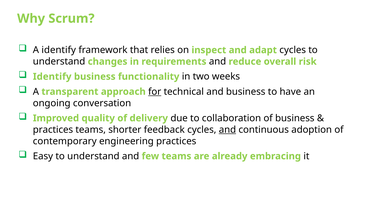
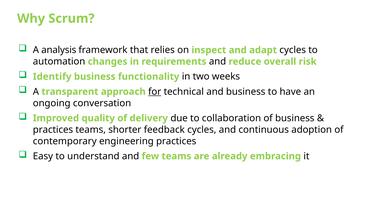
A identify: identify -> analysis
understand at (59, 62): understand -> automation
and at (227, 130) underline: present -> none
